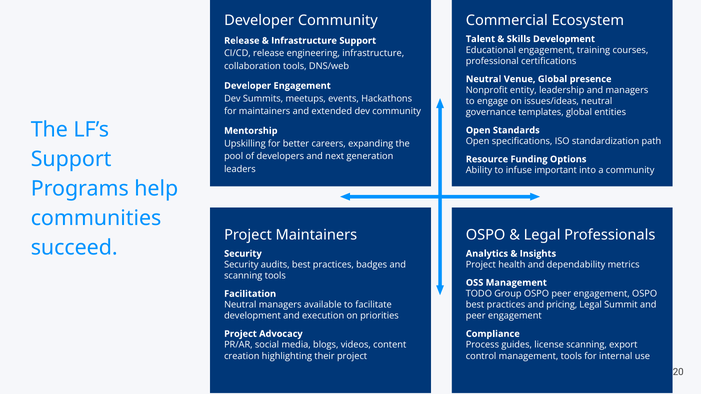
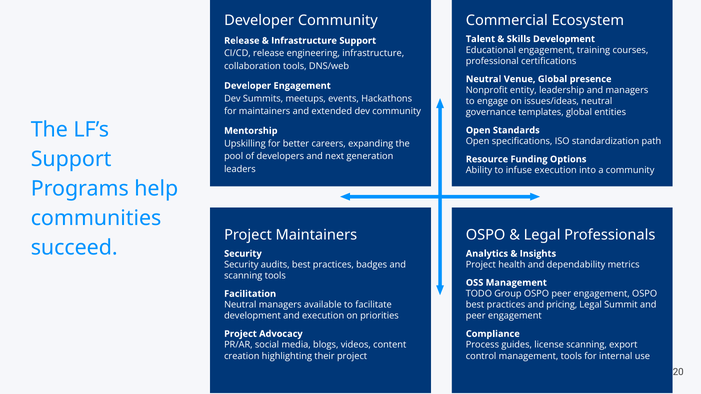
infuse important: important -> execution
